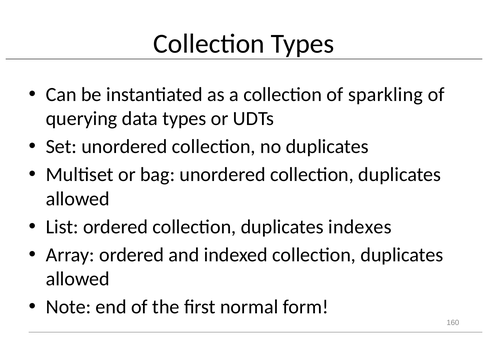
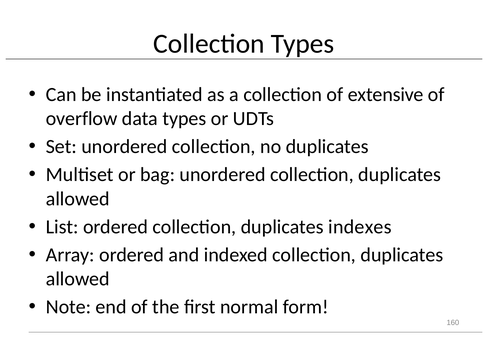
sparkling: sparkling -> extensive
querying: querying -> overflow
